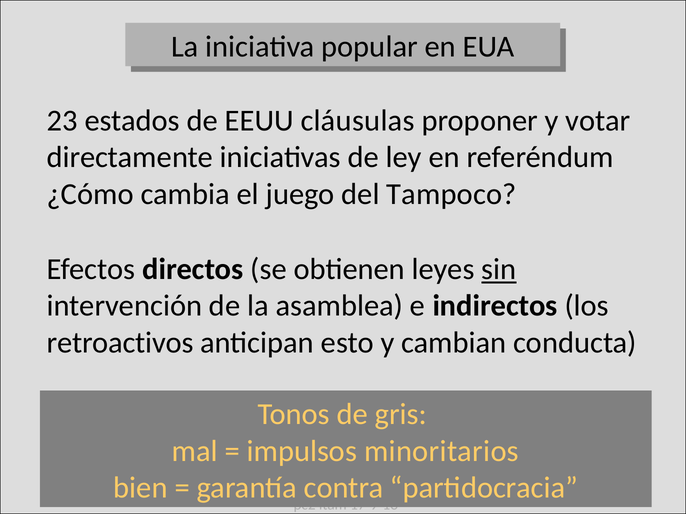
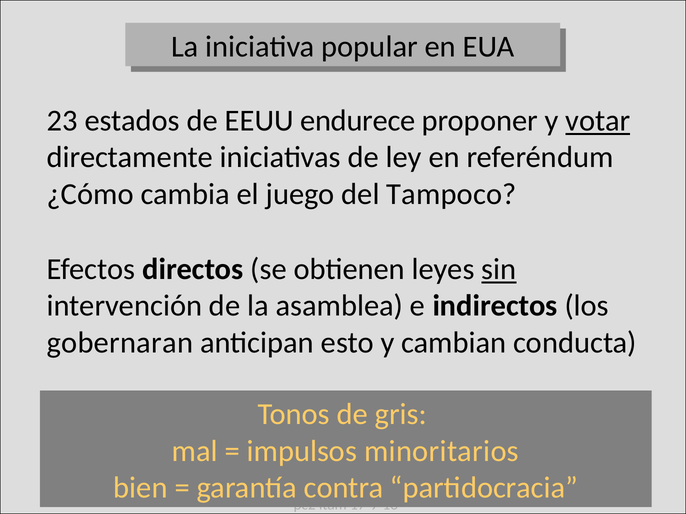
cláusulas: cláusulas -> endurece
votar underline: none -> present
retroactivos: retroactivos -> gobernaran
